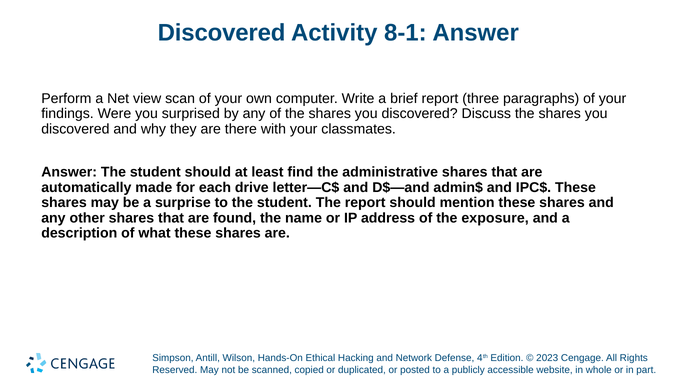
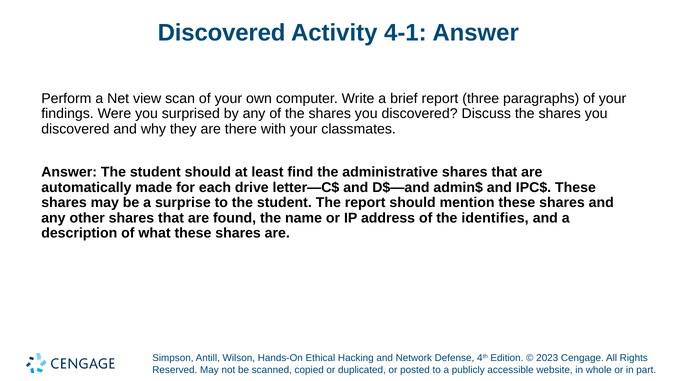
8-1: 8-1 -> 4-1
exposure: exposure -> identifies
